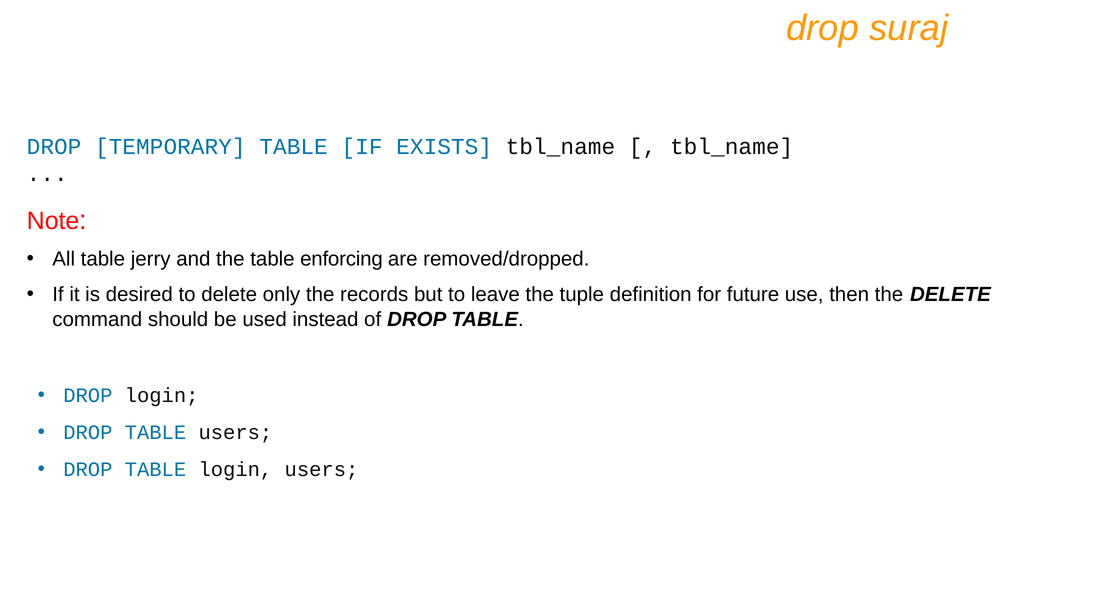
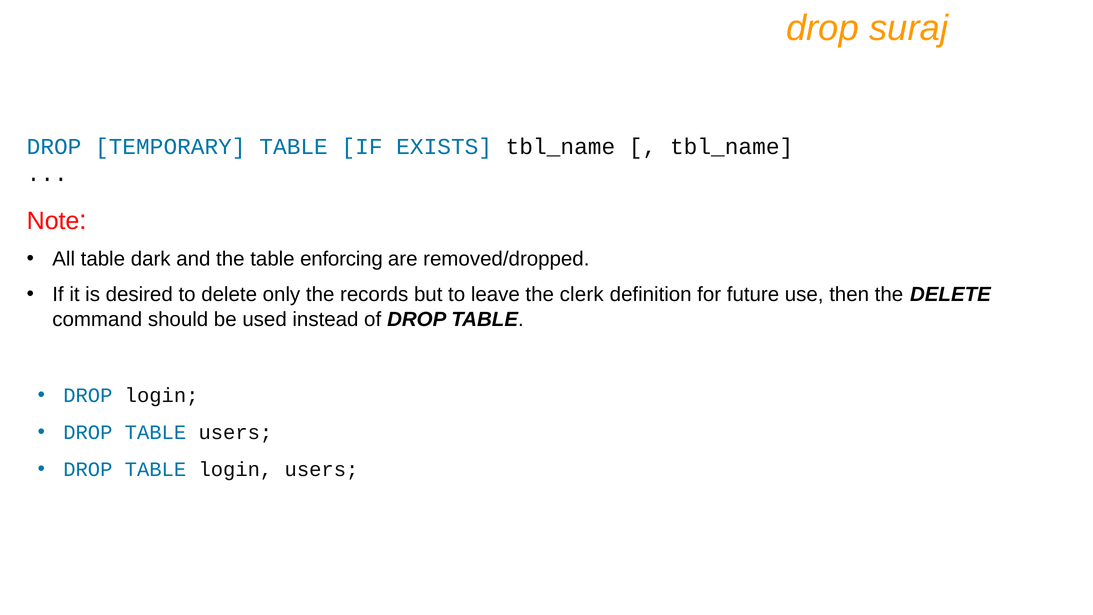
jerry: jerry -> dark
tuple: tuple -> clerk
